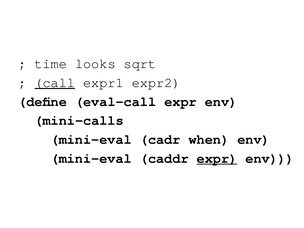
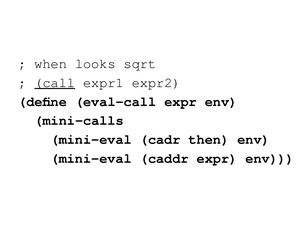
time: time -> when
when: when -> then
expr at (217, 158) underline: present -> none
